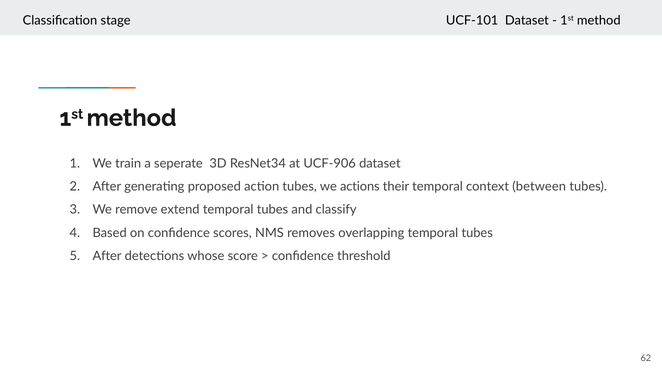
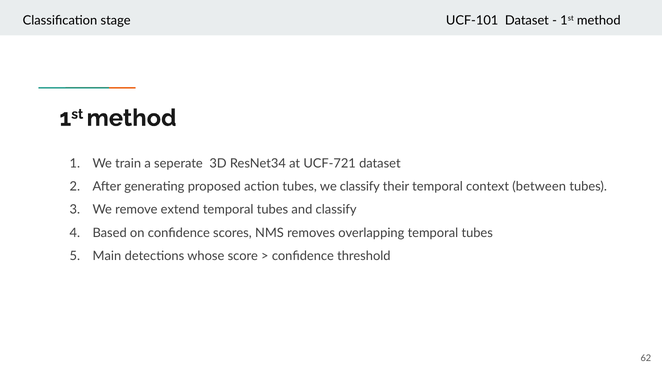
UCF-906: UCF-906 -> UCF-721
we actions: actions -> classify
After at (107, 256): After -> Main
